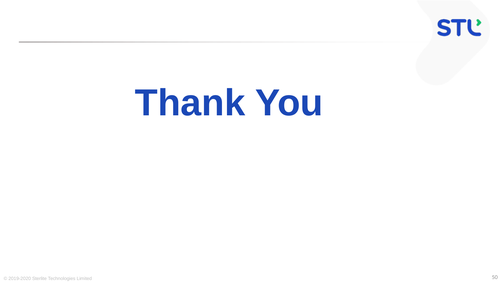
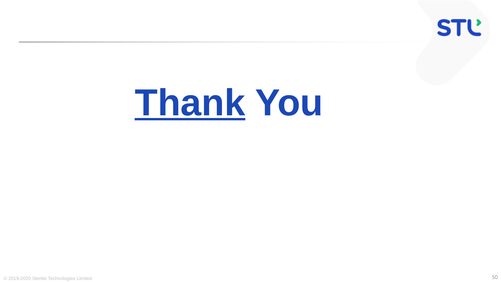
Thank underline: none -> present
